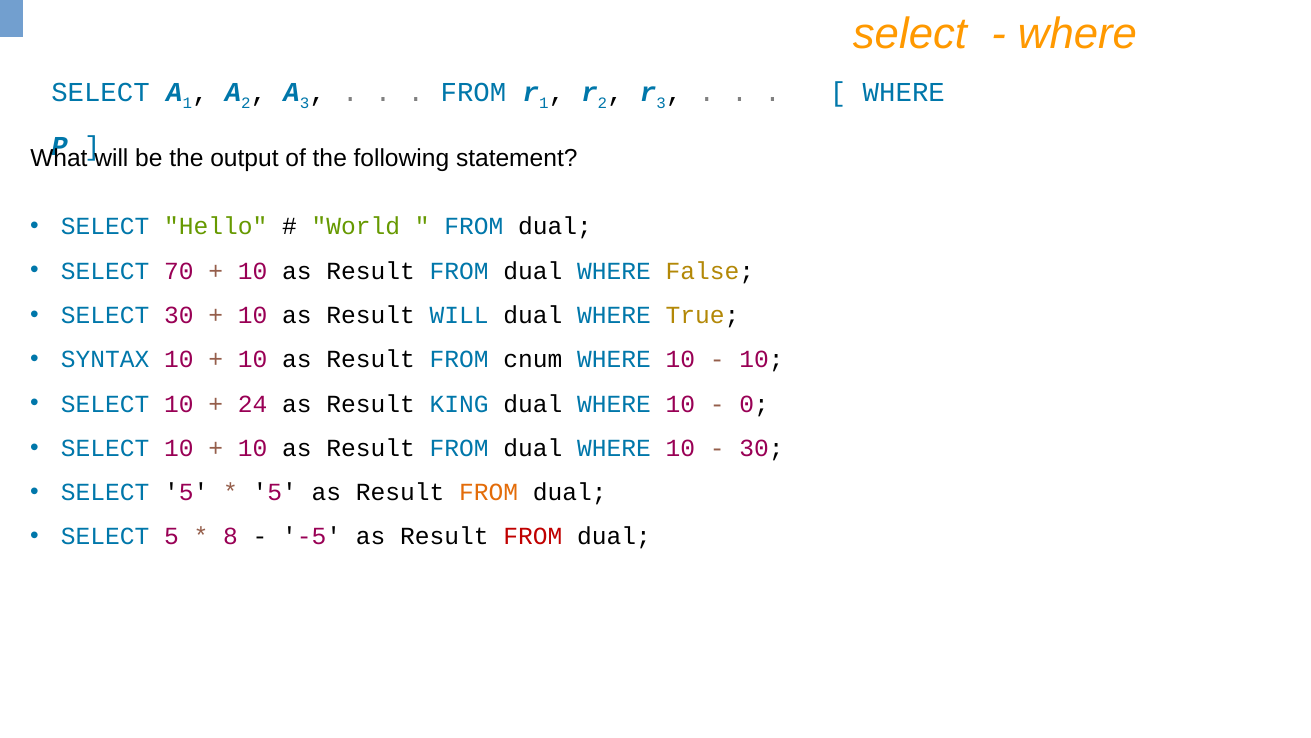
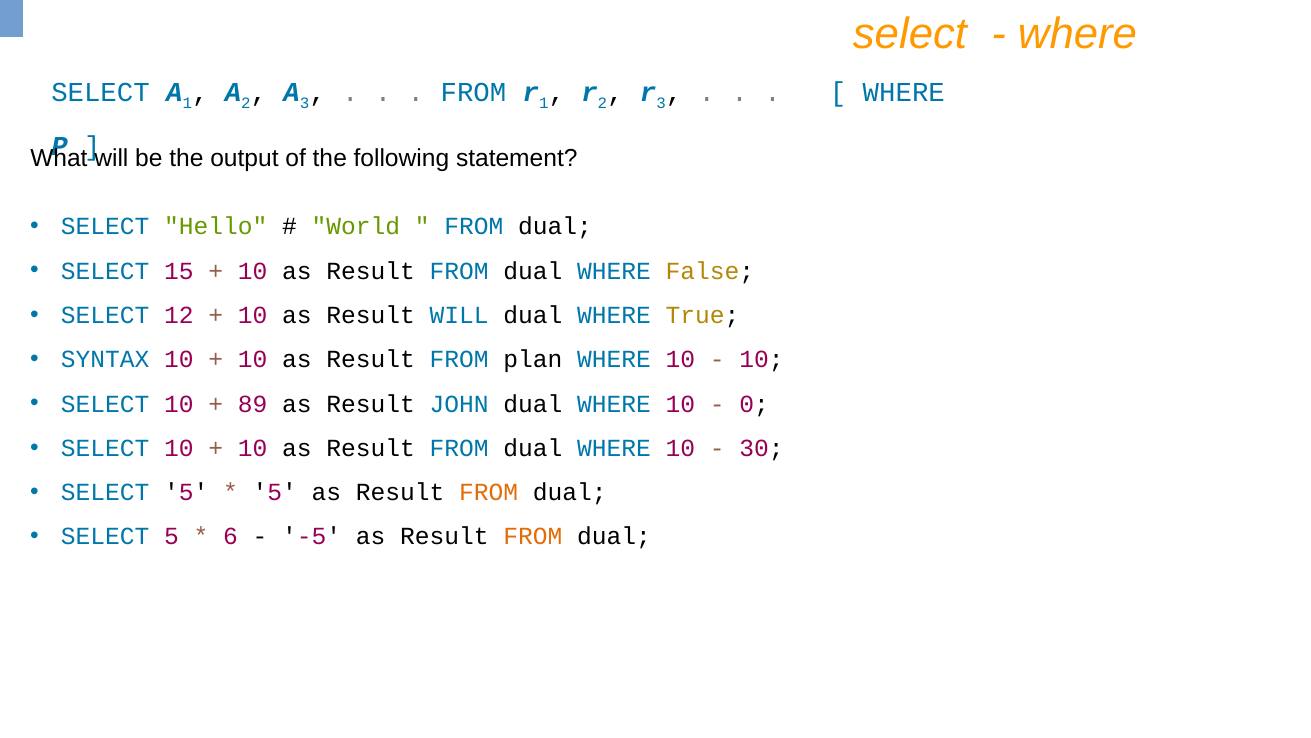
70: 70 -> 15
SELECT 30: 30 -> 12
cnum: cnum -> plan
24: 24 -> 89
KING: KING -> JOHN
8: 8 -> 6
FROM at (533, 536) colour: red -> orange
